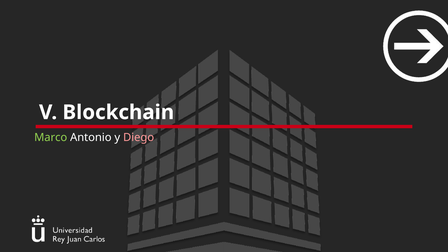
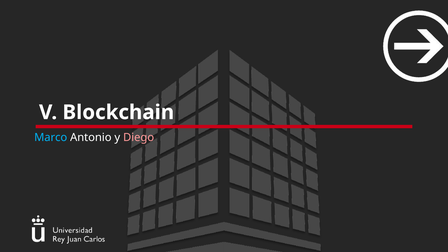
Marco colour: light green -> light blue
